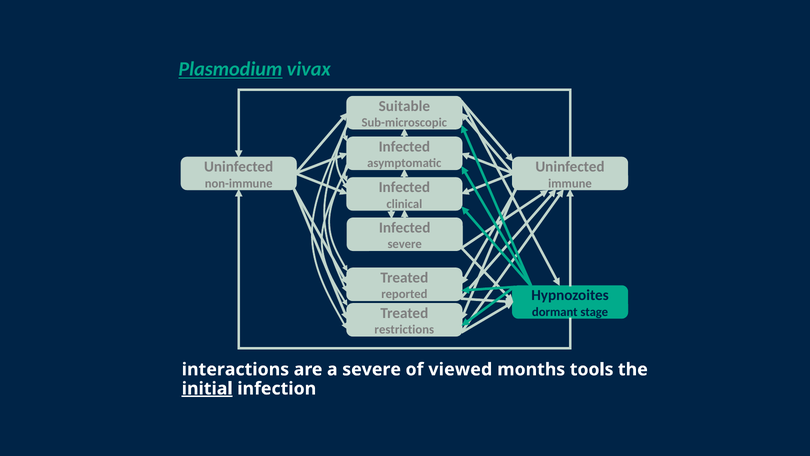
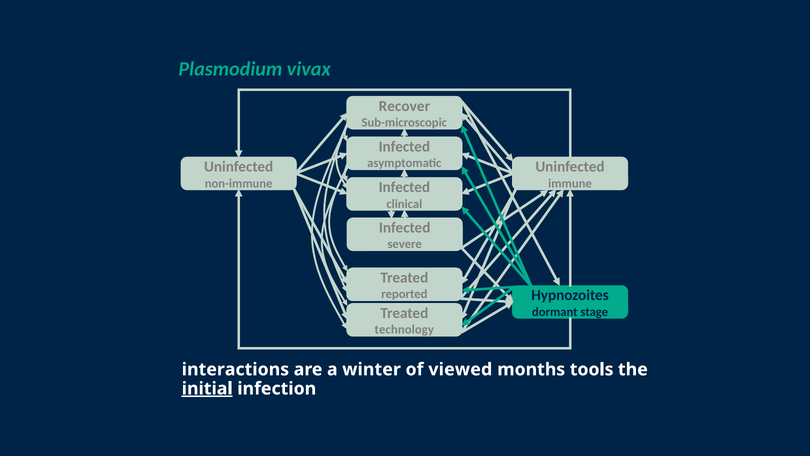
Plasmodium underline: present -> none
Suitable: Suitable -> Recover
restrictions: restrictions -> technology
a severe: severe -> winter
